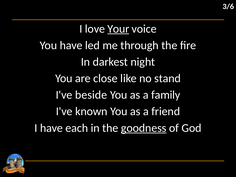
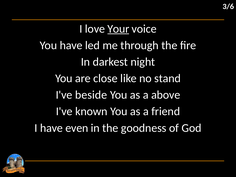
family: family -> above
each: each -> even
goodness underline: present -> none
